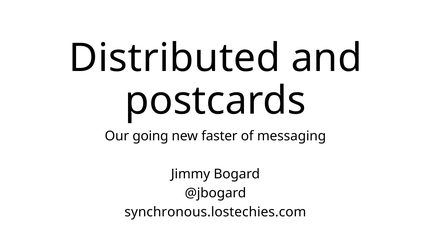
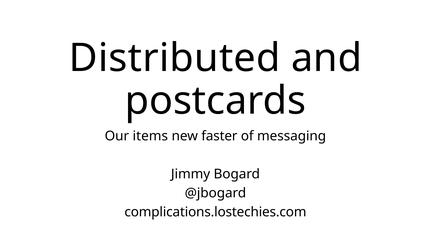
going: going -> items
synchronous.lostechies.com: synchronous.lostechies.com -> complications.lostechies.com
